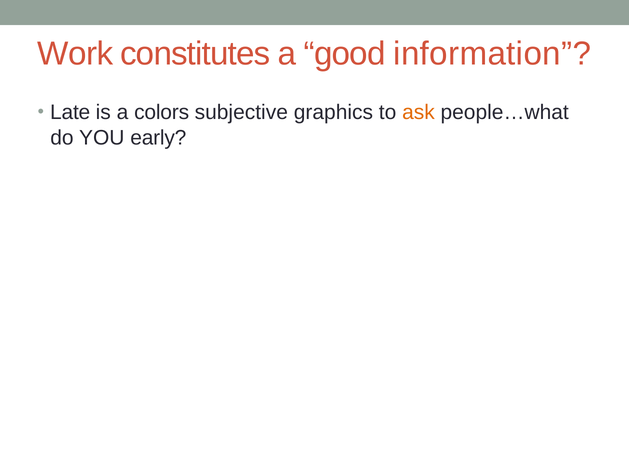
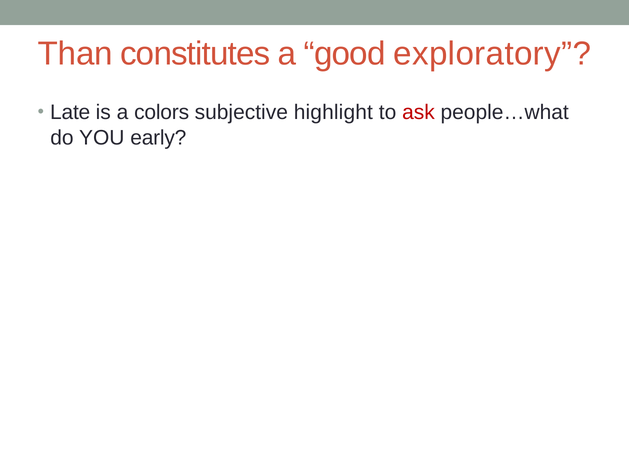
Work: Work -> Than
information: information -> exploratory
graphics: graphics -> highlight
ask colour: orange -> red
